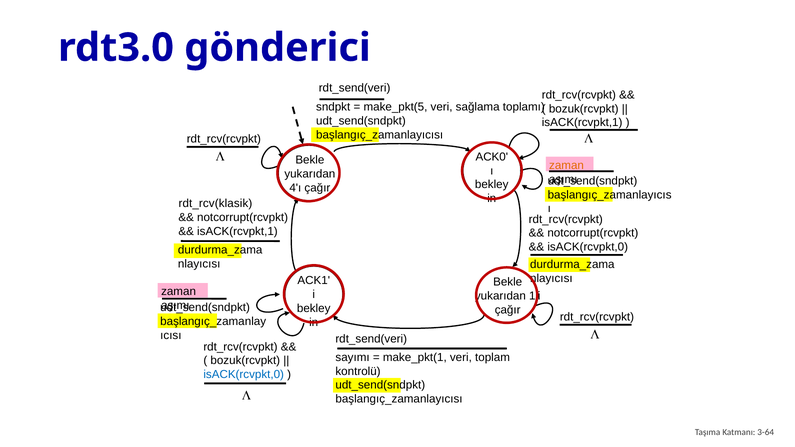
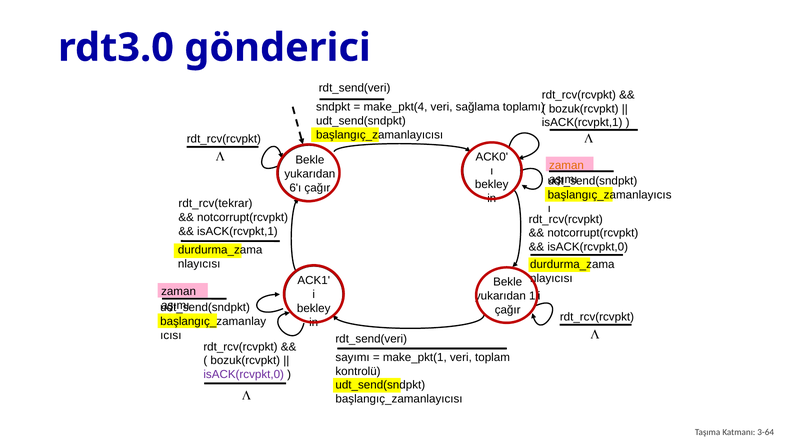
make_pkt(5: make_pkt(5 -> make_pkt(4
4'ı: 4'ı -> 6'ı
rdt_rcv(klasik: rdt_rcv(klasik -> rdt_rcv(tekrar
isACK(rcvpkt,0 at (244, 375) colour: blue -> purple
